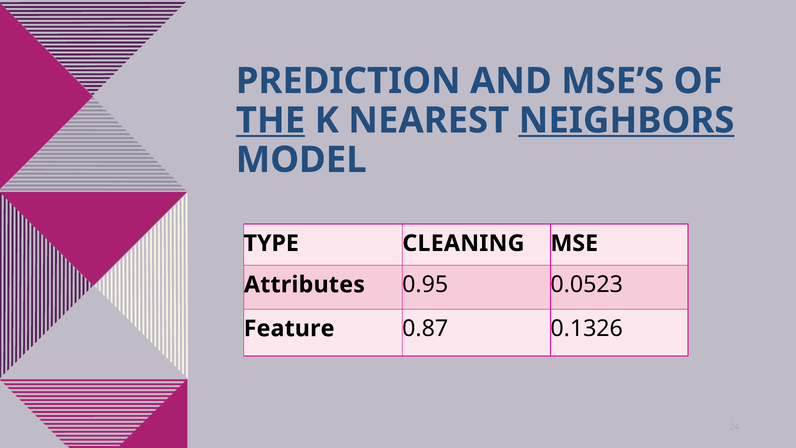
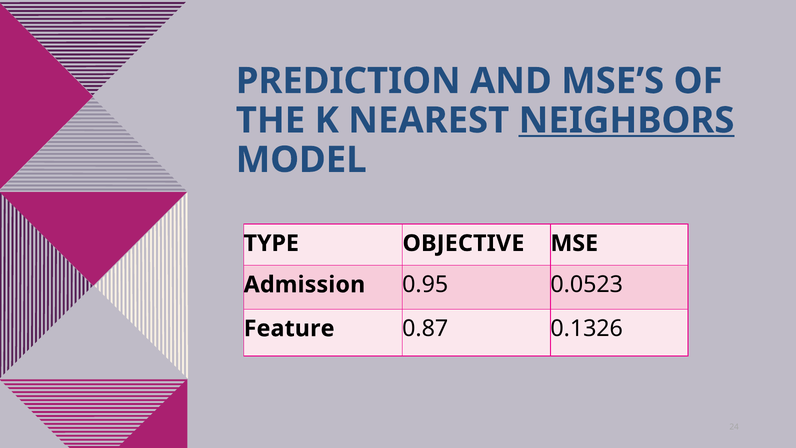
THE underline: present -> none
CLEANING: CLEANING -> OBJECTIVE
Attributes: Attributes -> Admission
